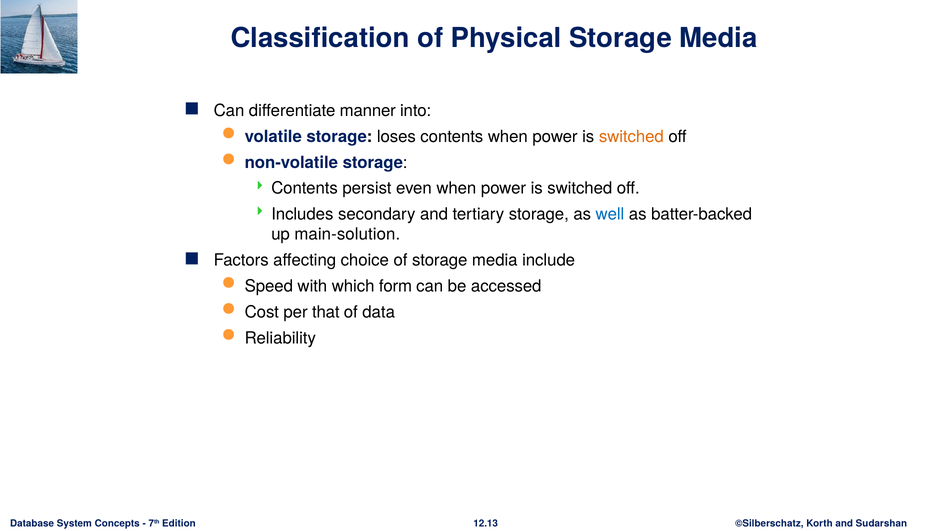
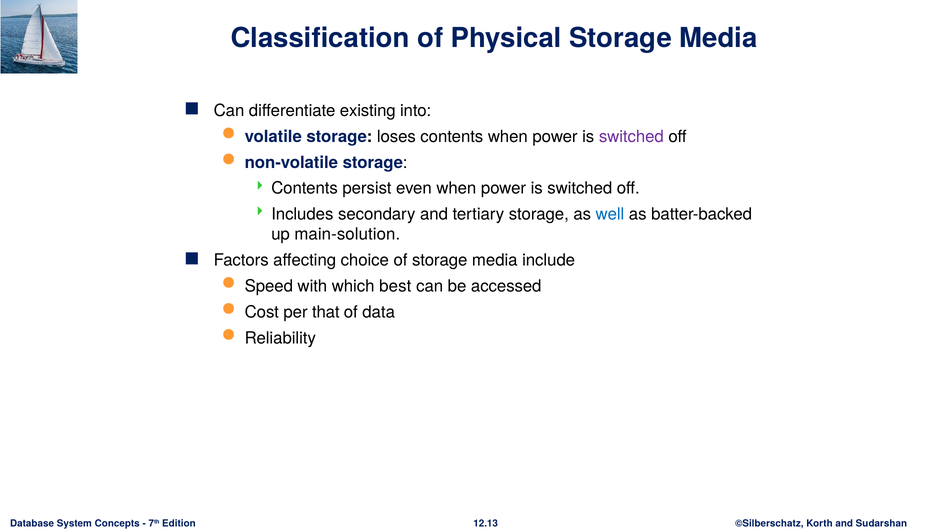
manner: manner -> existing
switched at (631, 137) colour: orange -> purple
form: form -> best
